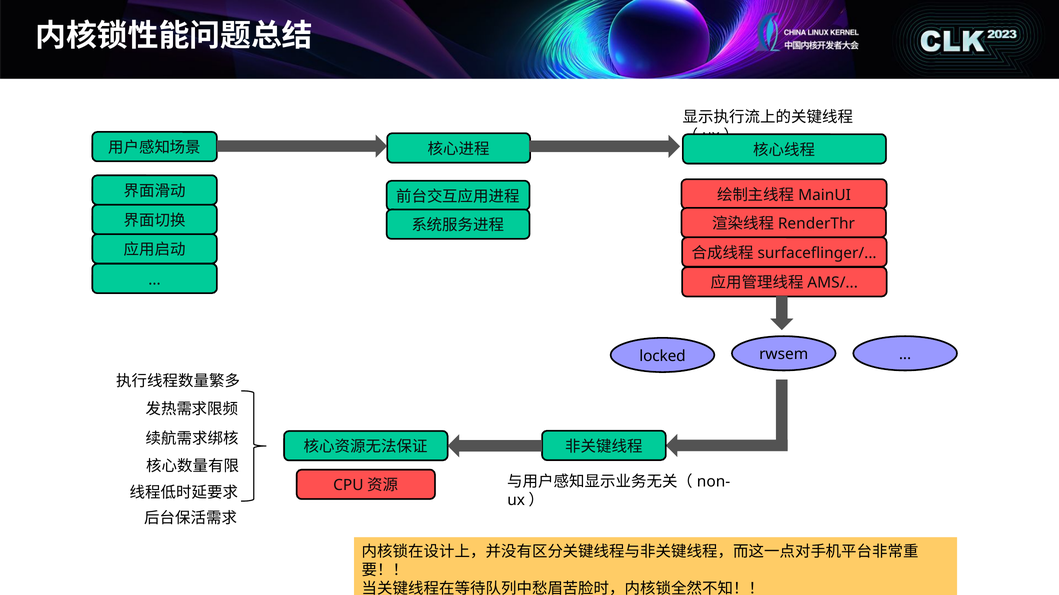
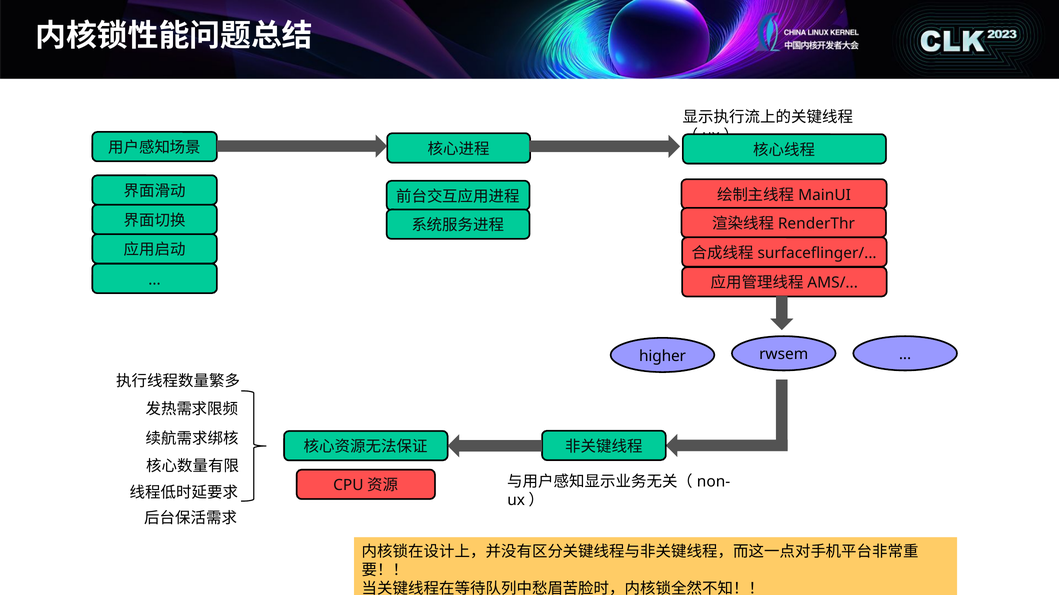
locked: locked -> higher
